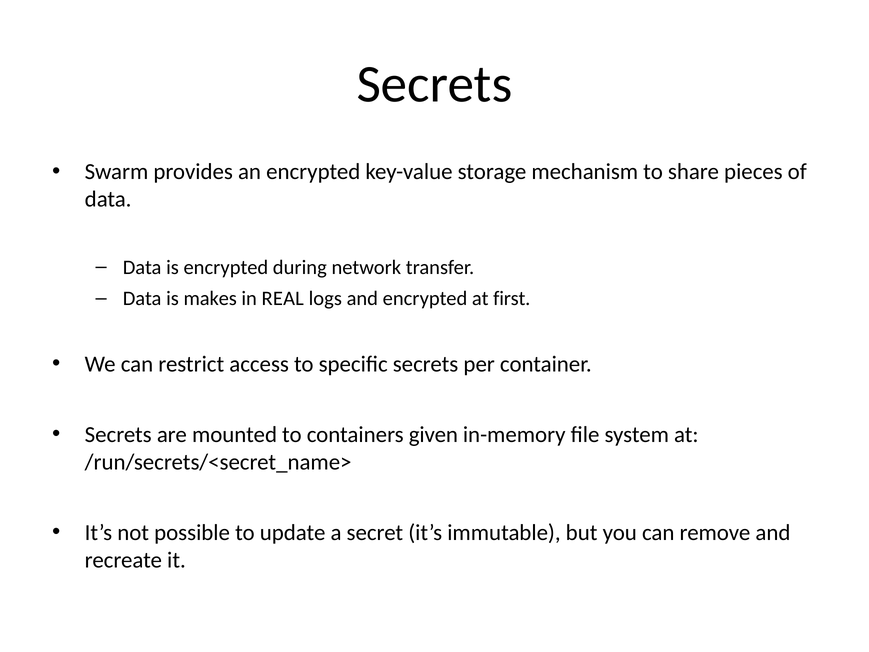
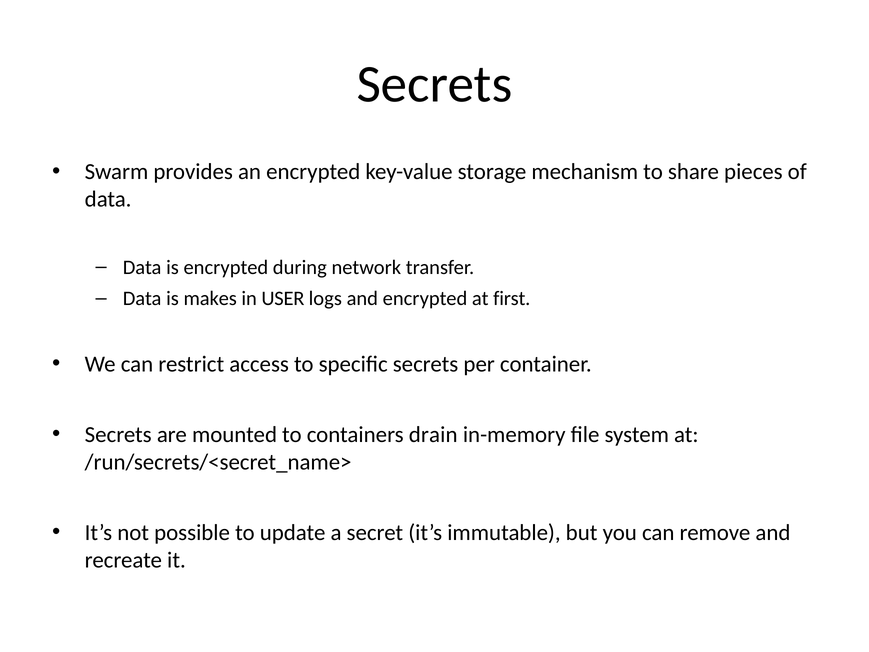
REAL: REAL -> USER
given: given -> drain
